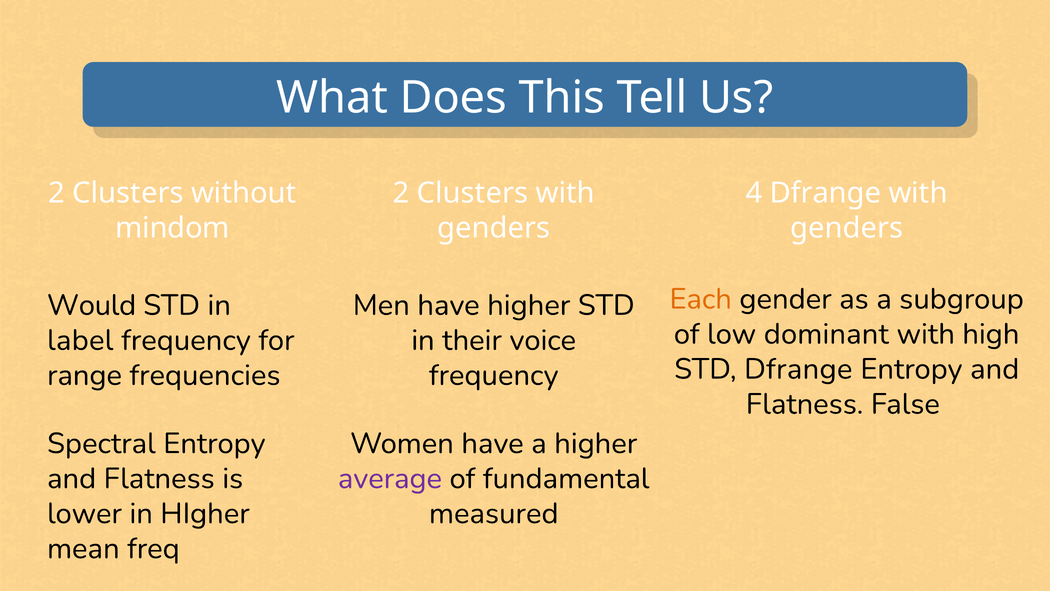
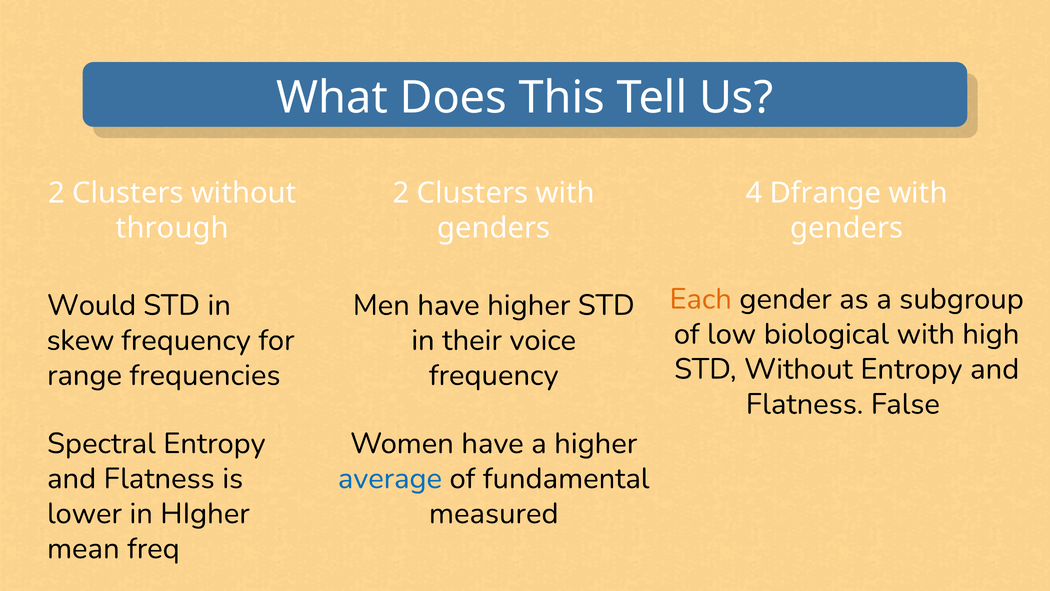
mindom: mindom -> through
dominant: dominant -> biological
label: label -> skew
STD Dfrange: Dfrange -> Without
average colour: purple -> blue
